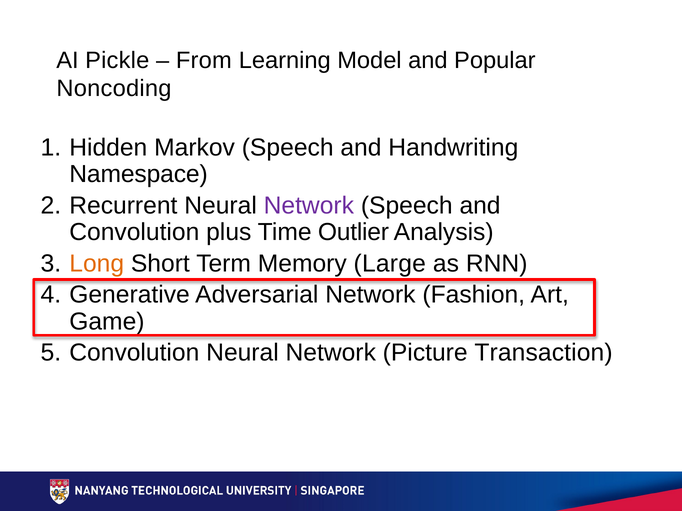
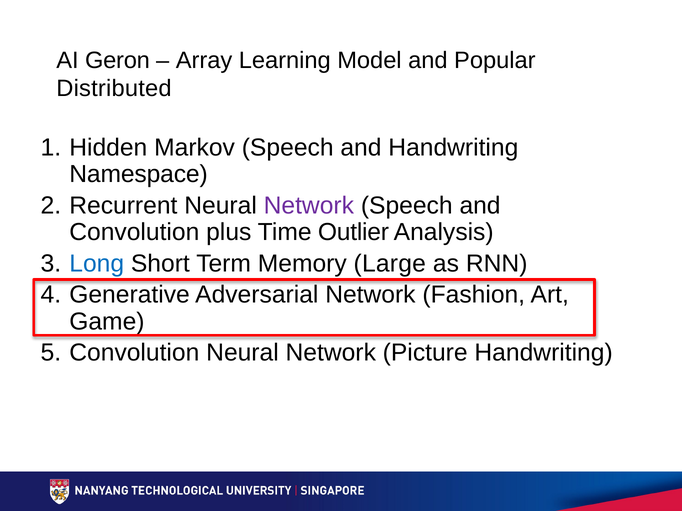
Pickle: Pickle -> Geron
From: From -> Array
Noncoding: Noncoding -> Distributed
Long colour: orange -> blue
Picture Transaction: Transaction -> Handwriting
